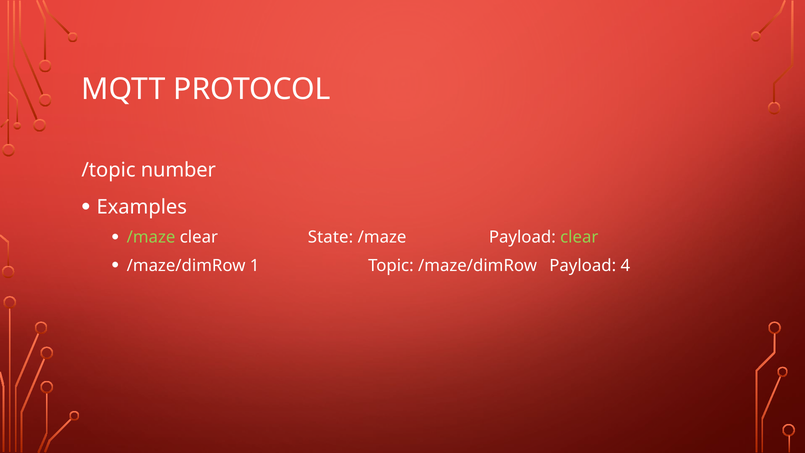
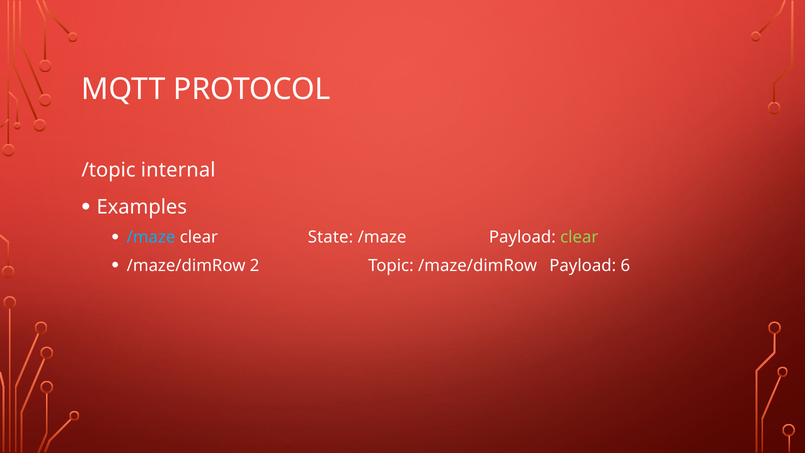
number: number -> internal
/maze at (151, 237) colour: light green -> light blue
1: 1 -> 2
4: 4 -> 6
